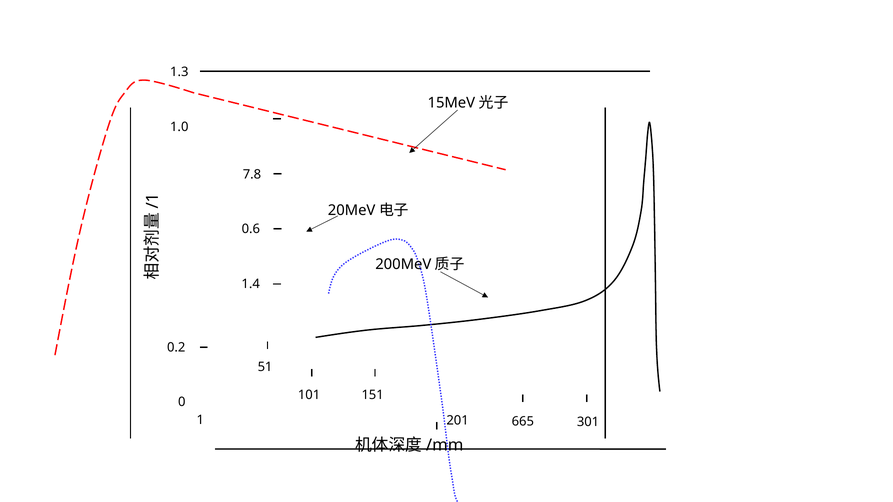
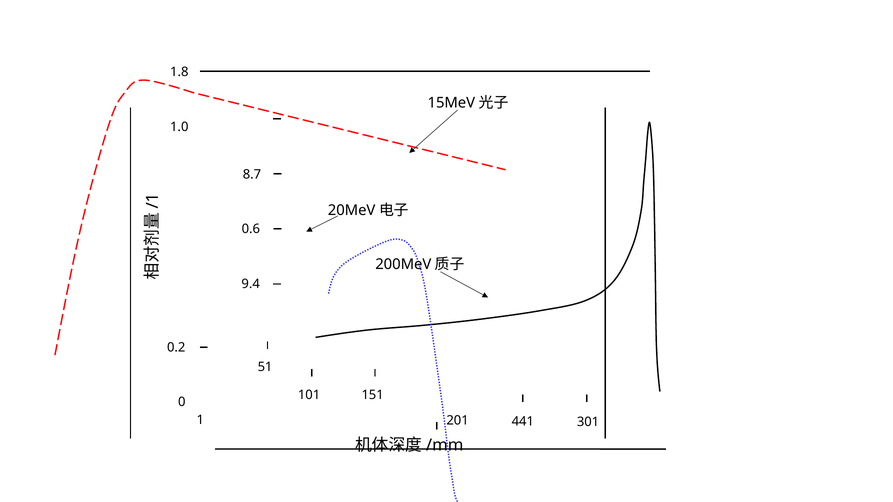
1.3: 1.3 -> 1.8
7.8: 7.8 -> 8.7
1.4: 1.4 -> 9.4
665: 665 -> 441
